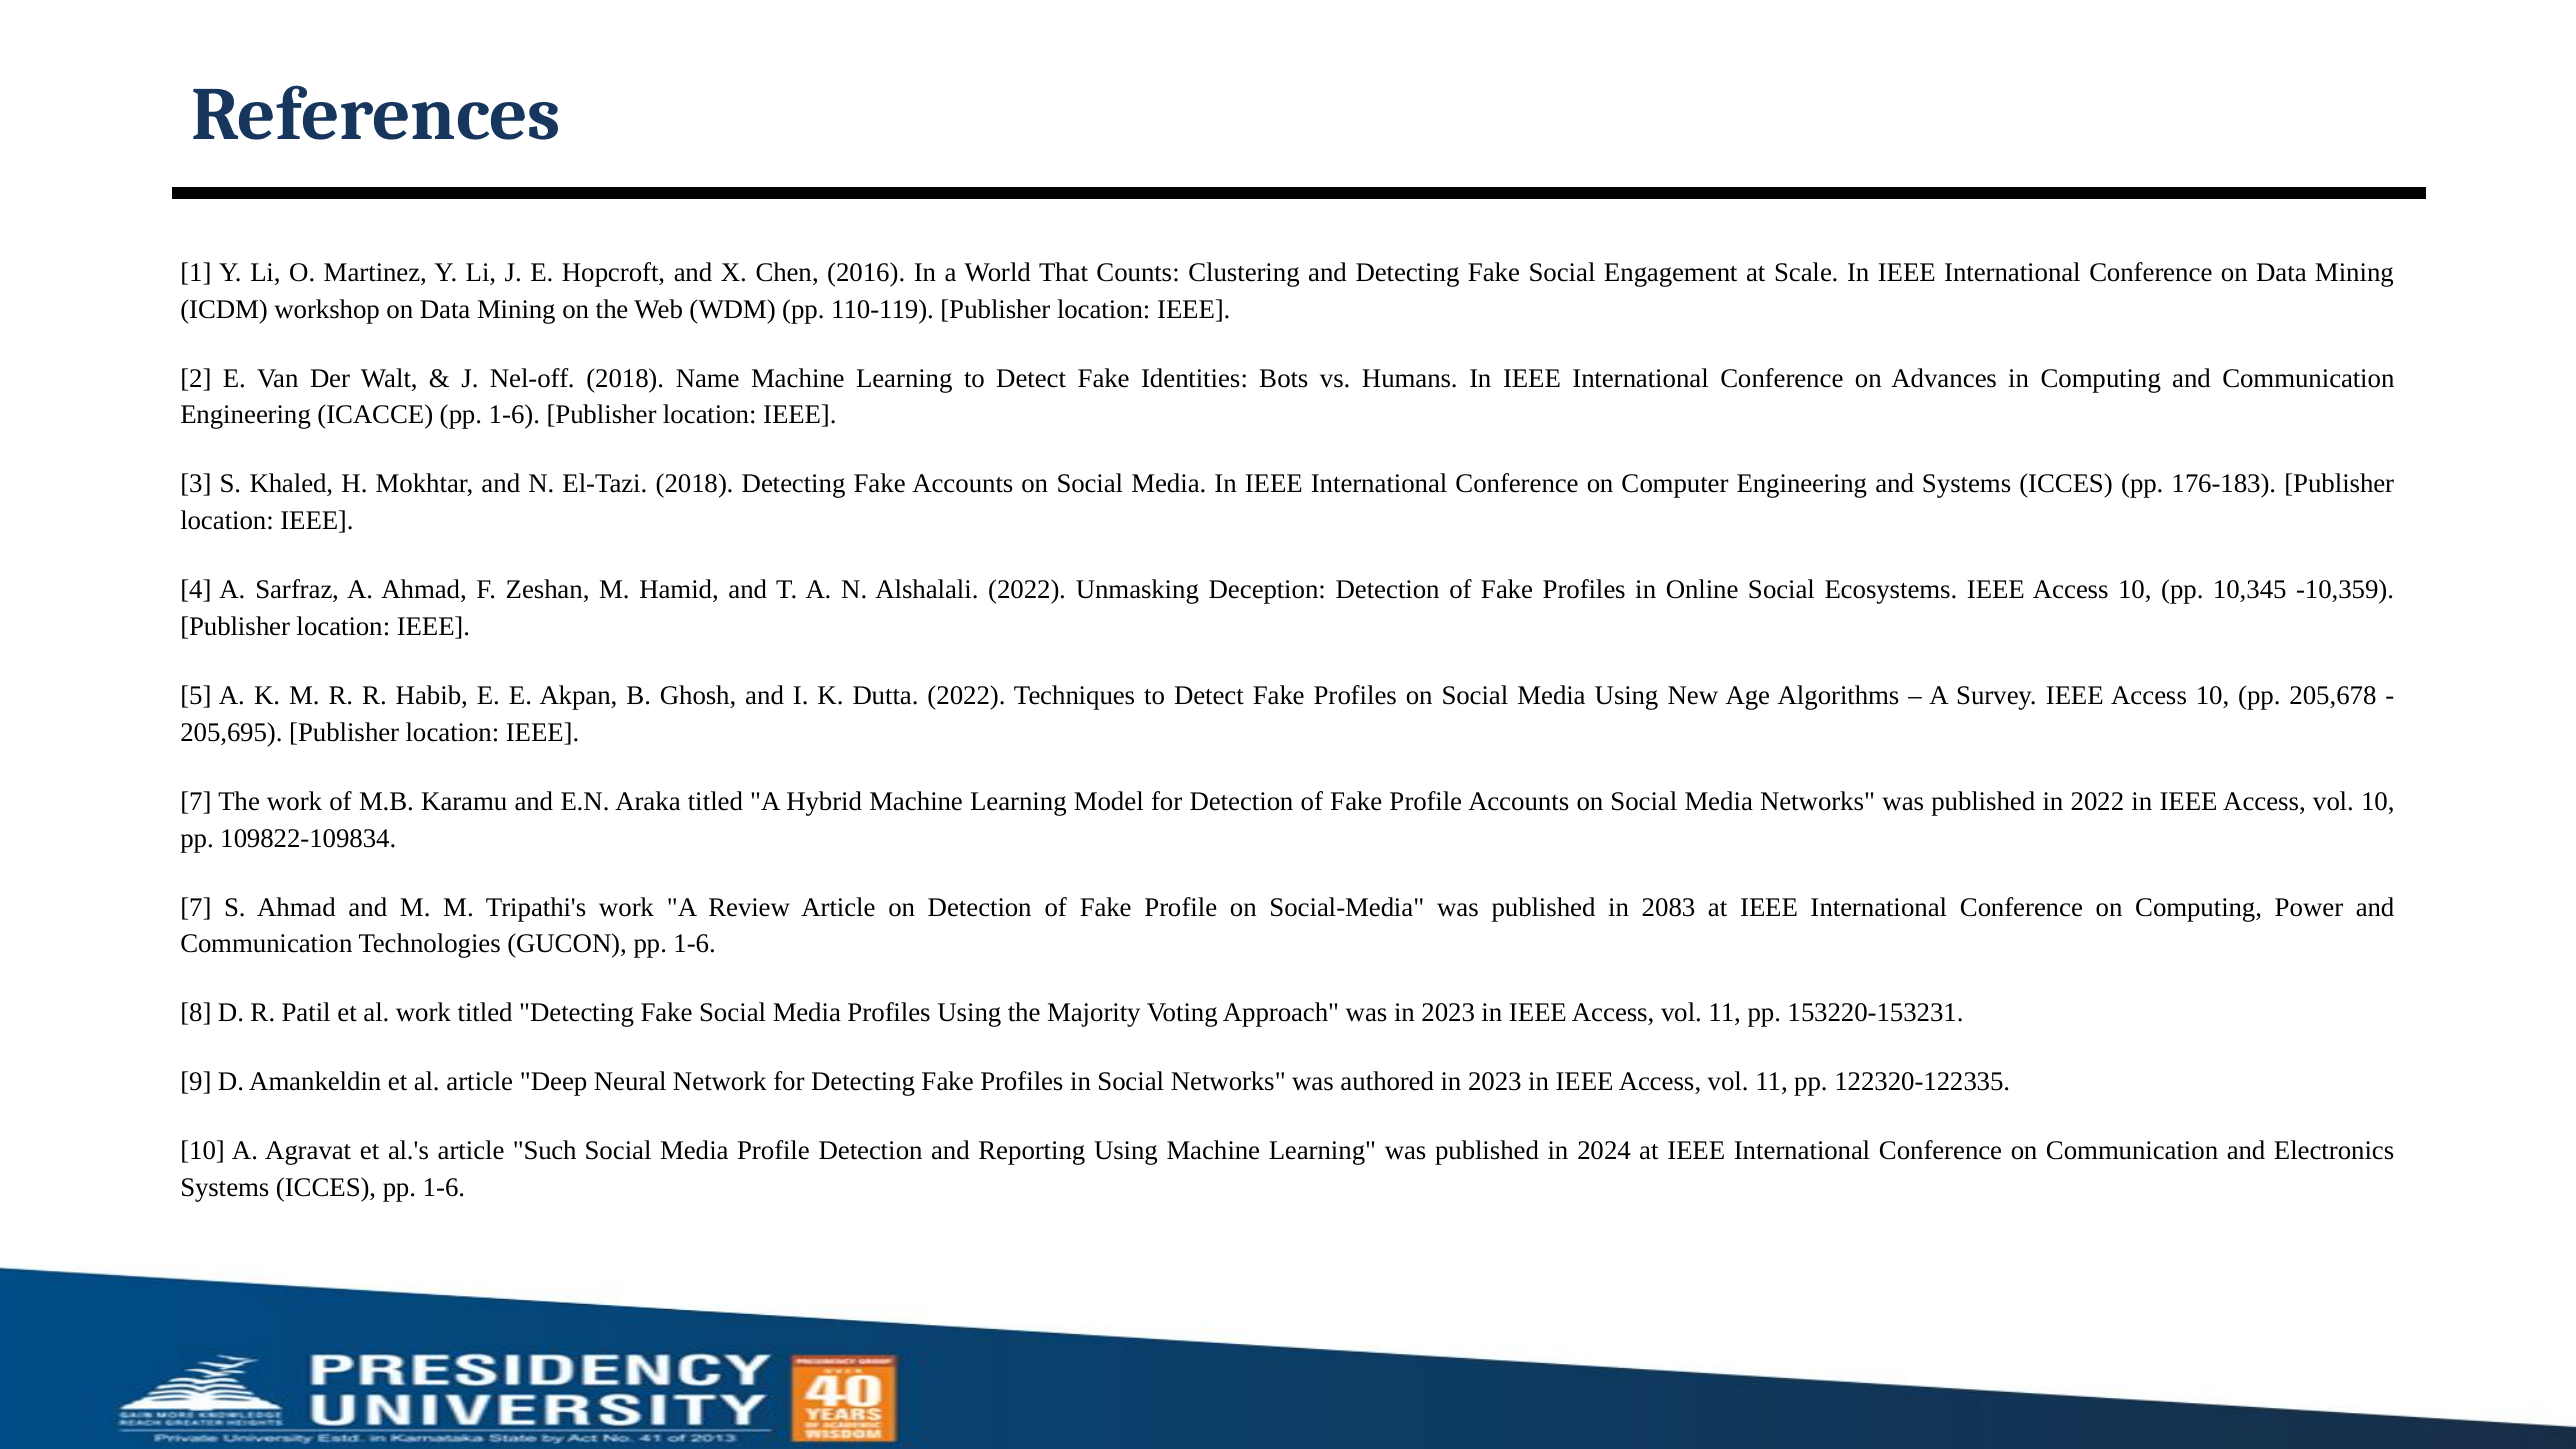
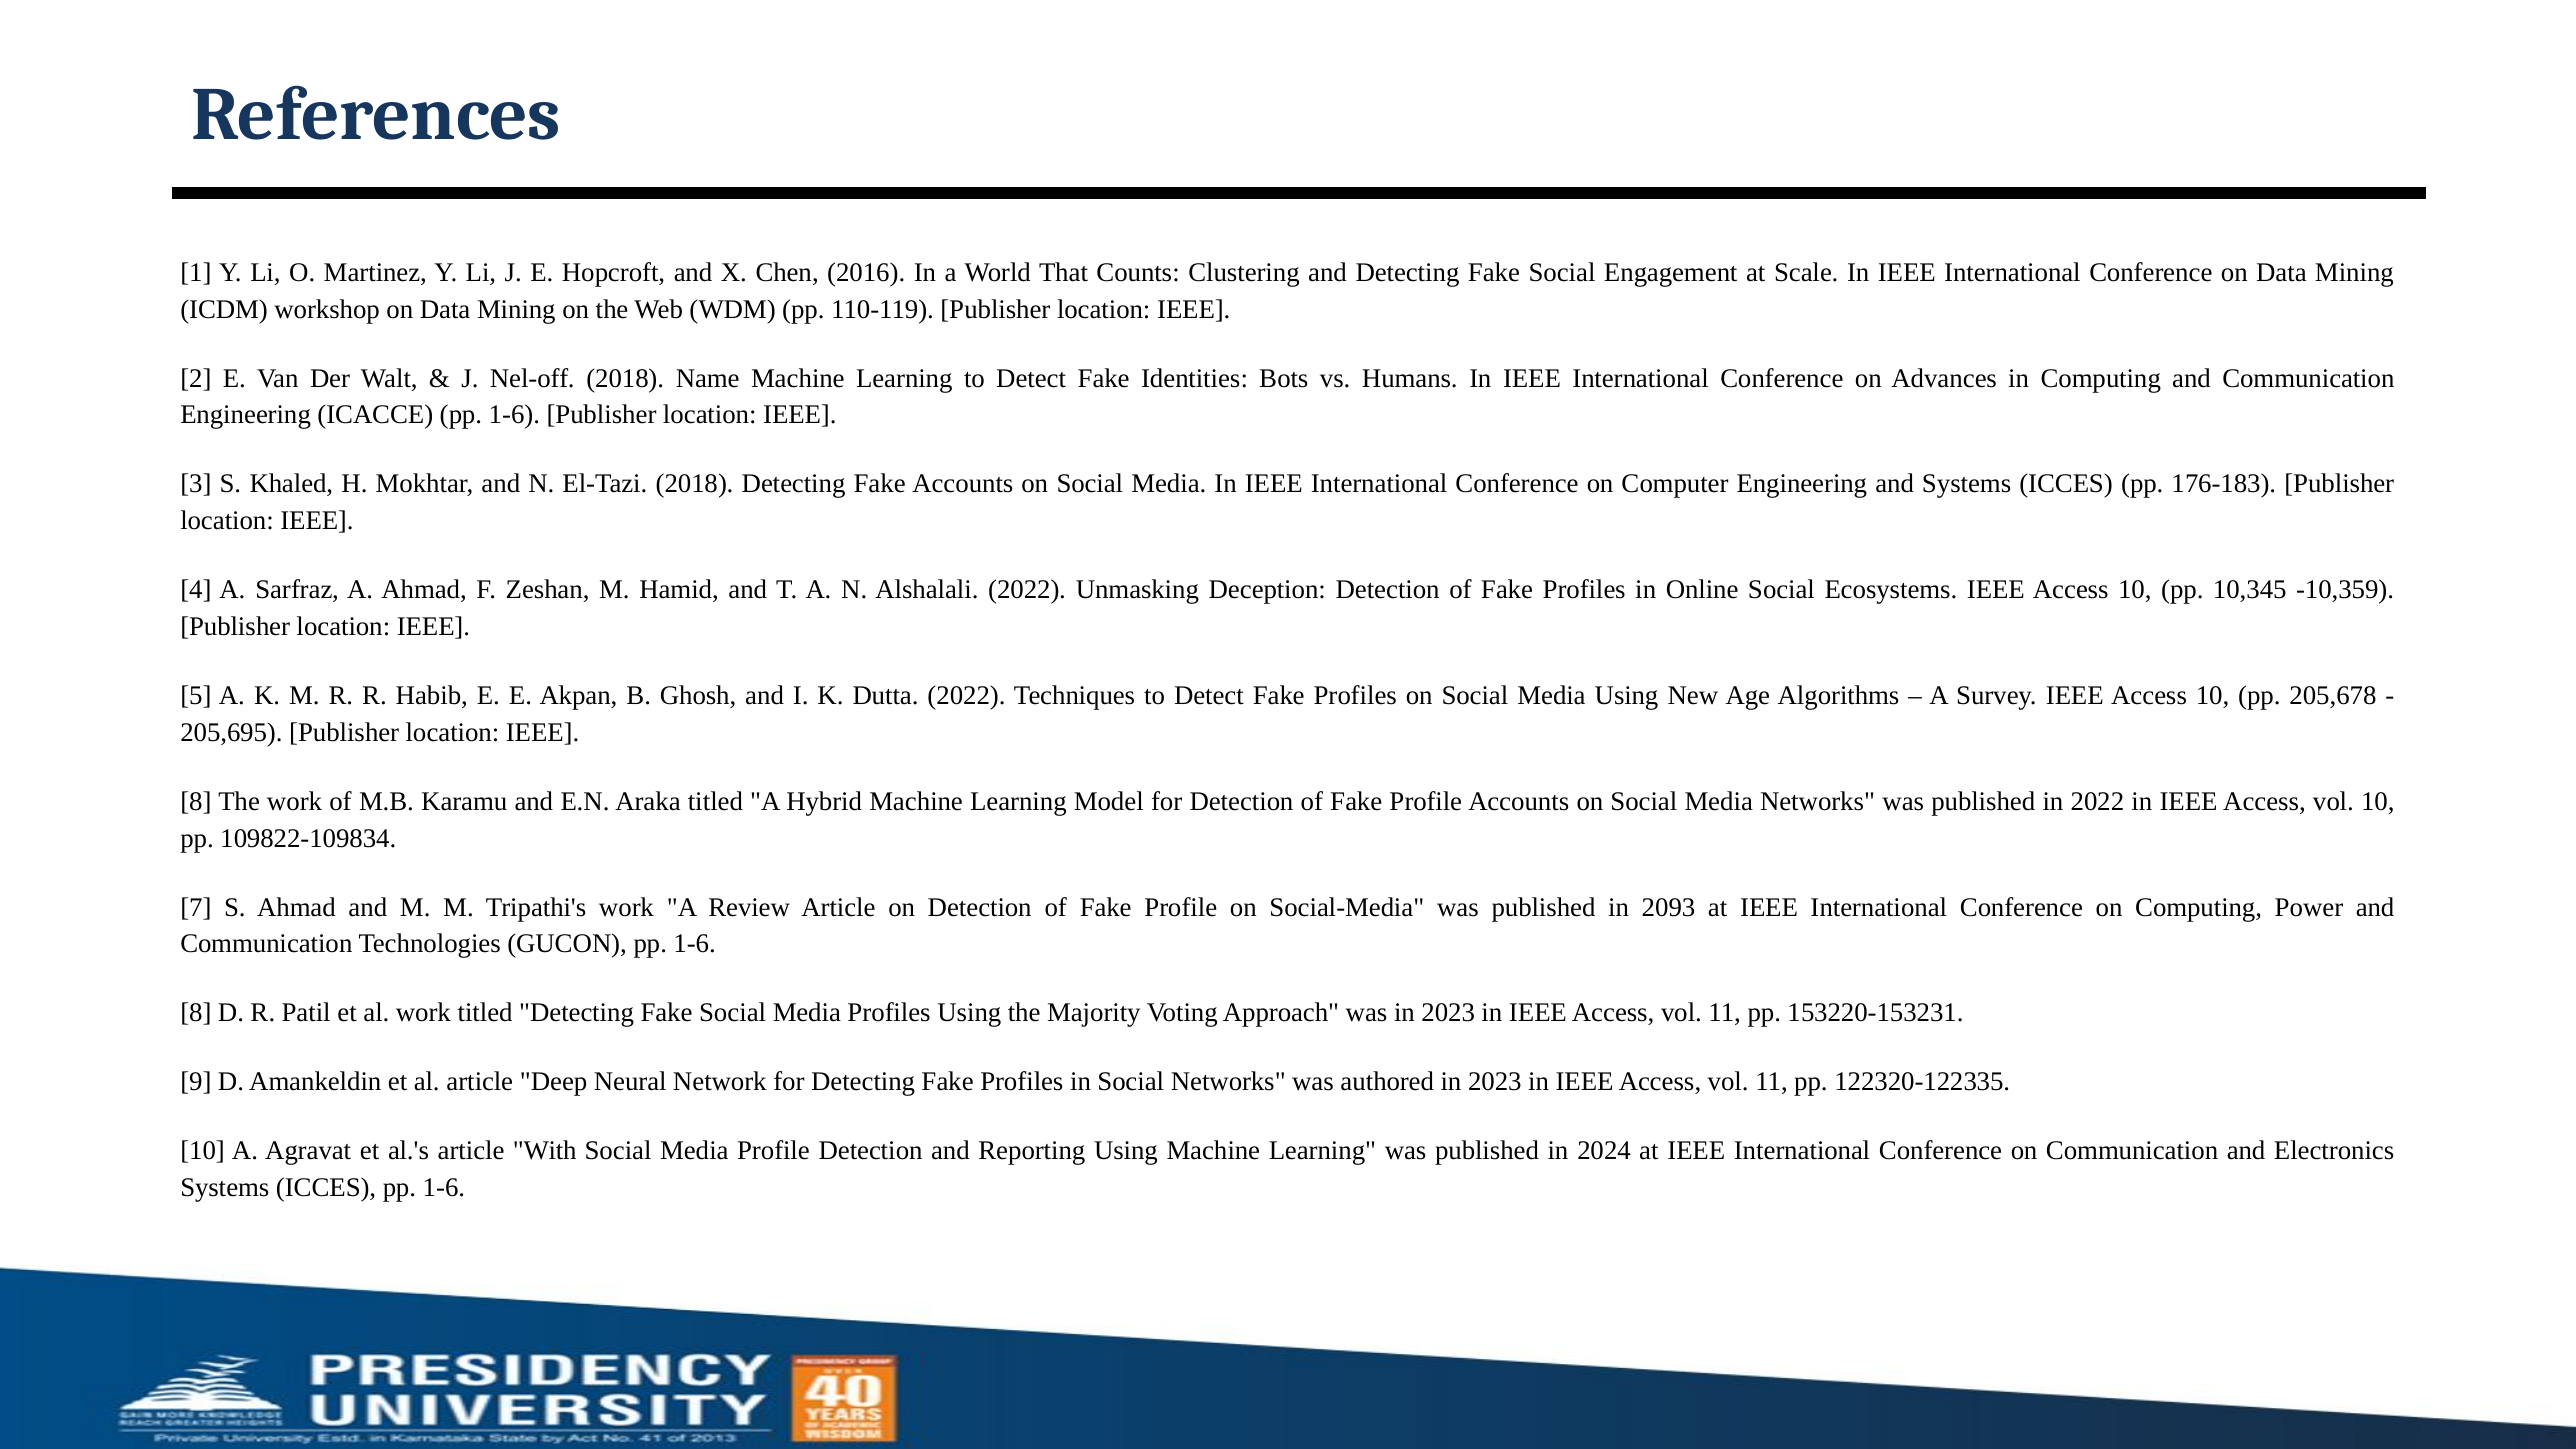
7 at (196, 802): 7 -> 8
2083: 2083 -> 2093
Such: Such -> With
